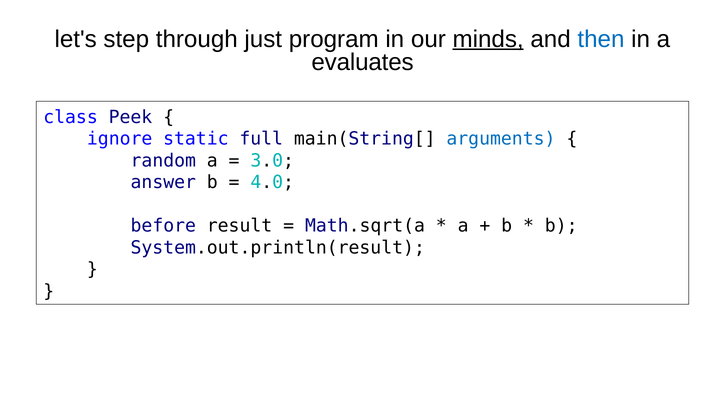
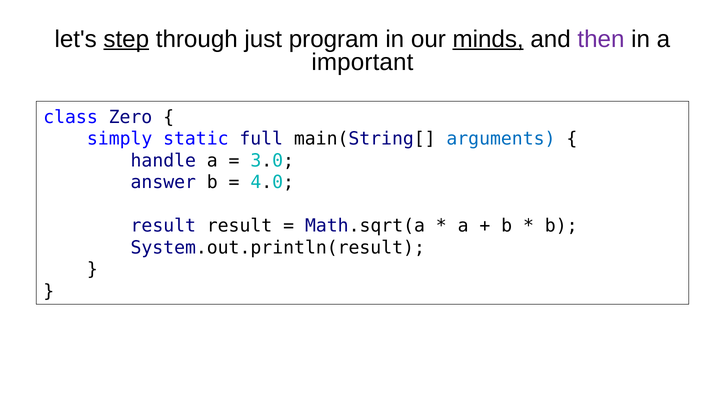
step underline: none -> present
then colour: blue -> purple
evaluates: evaluates -> important
Peek: Peek -> Zero
ignore: ignore -> simply
random: random -> handle
before at (163, 226): before -> result
